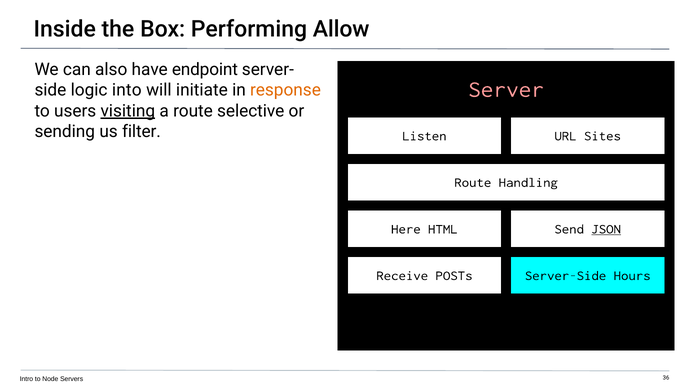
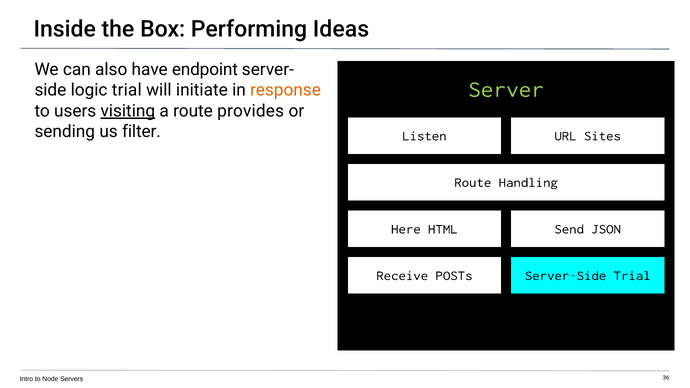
Allow: Allow -> Ideas
logic into: into -> trial
Server colour: pink -> light green
selective: selective -> provides
JSON underline: present -> none
Server-Side Hours: Hours -> Trial
